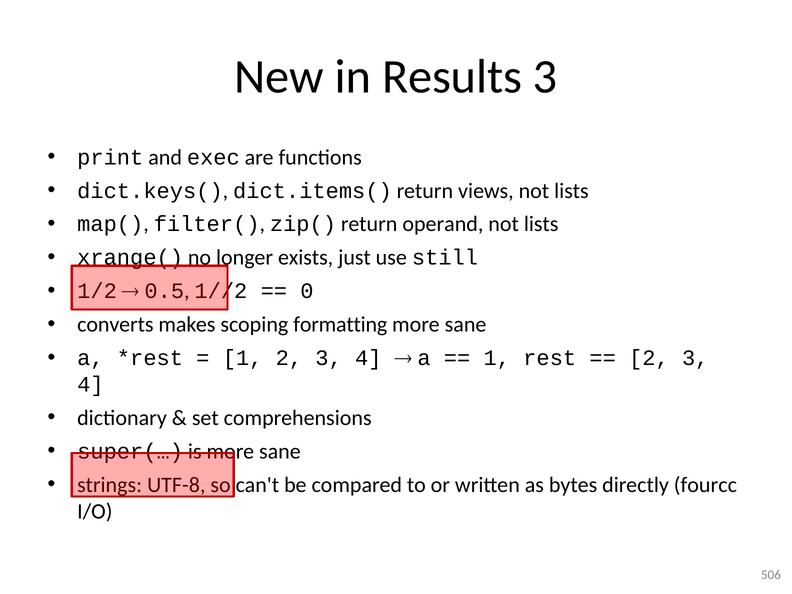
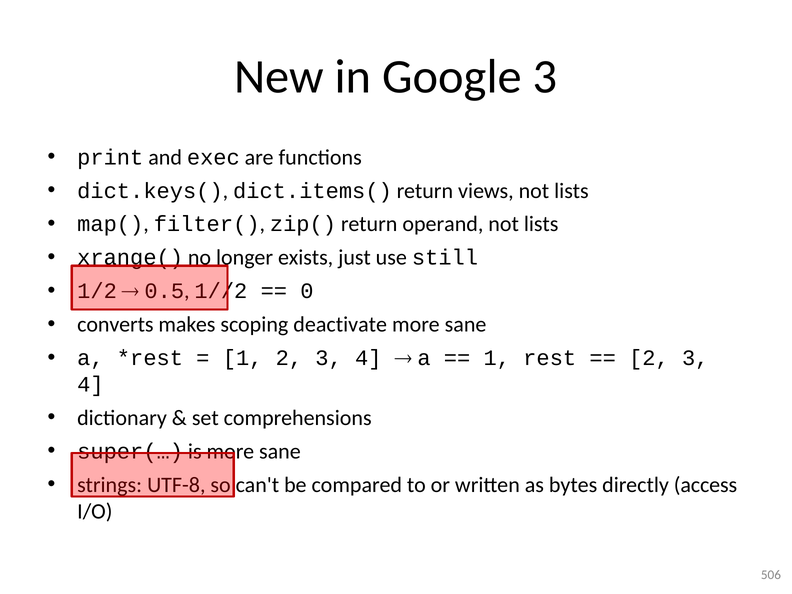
Results: Results -> Google
formatting: formatting -> deactivate
fourcc: fourcc -> access
